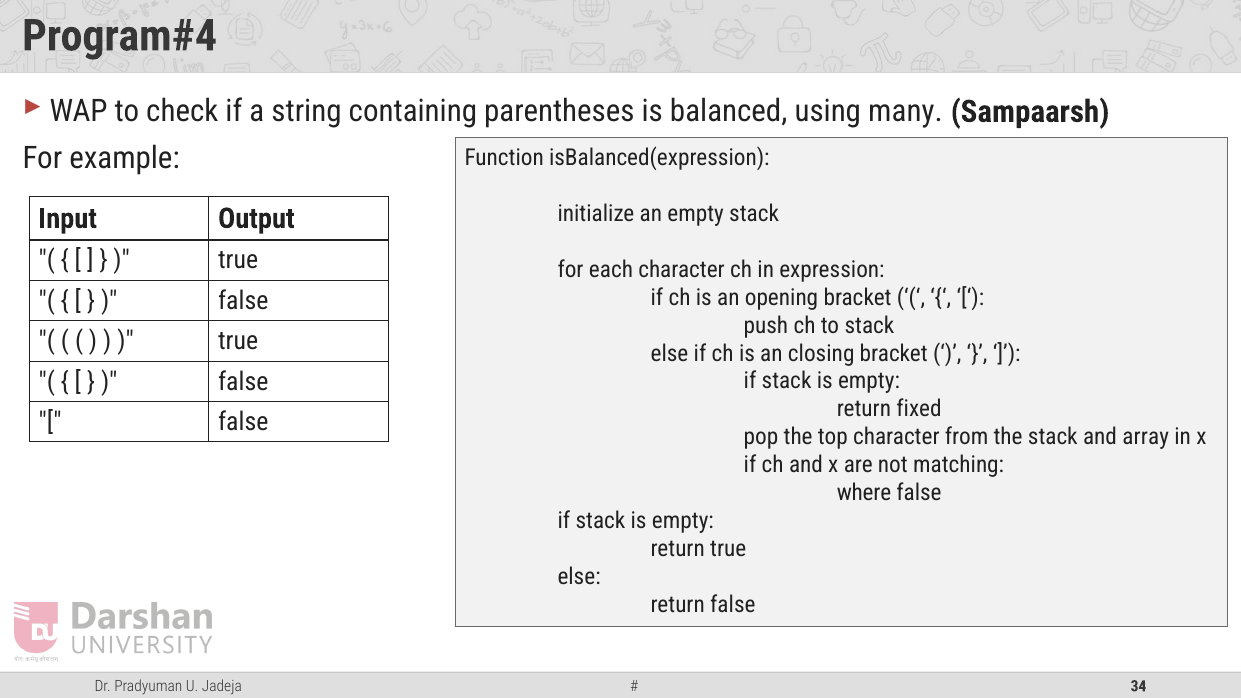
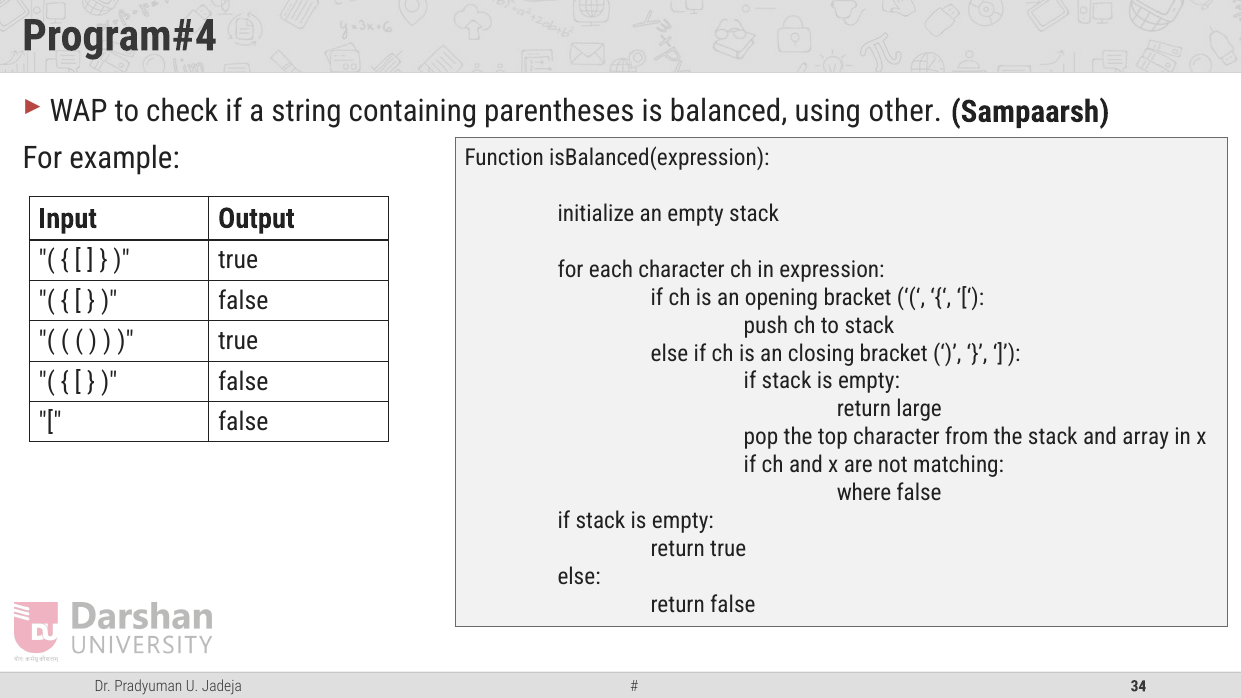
many: many -> other
fixed: fixed -> large
